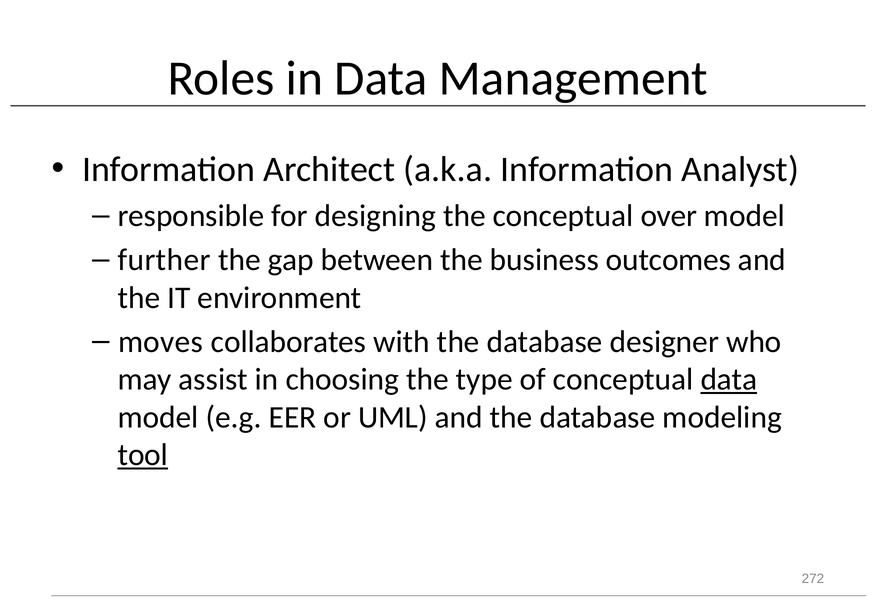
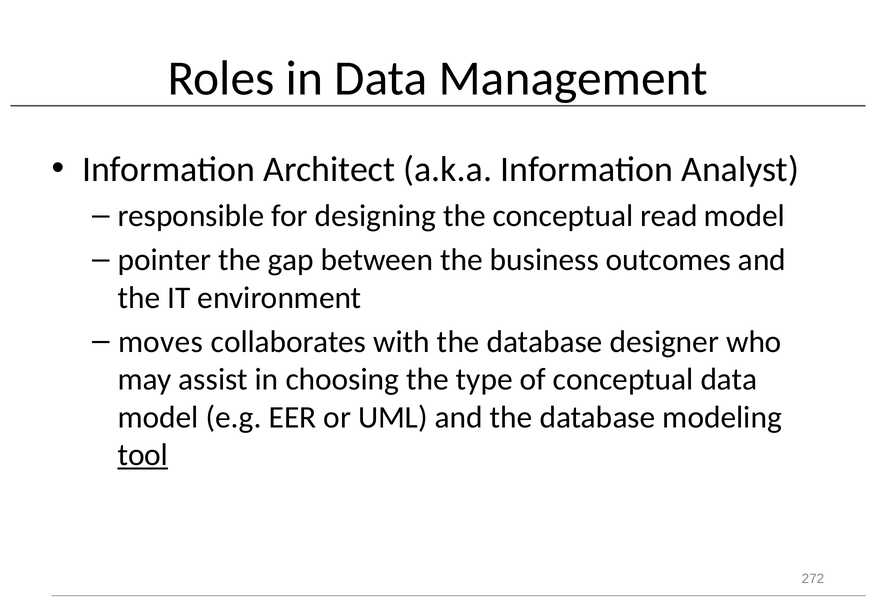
over: over -> read
further: further -> pointer
data at (729, 380) underline: present -> none
